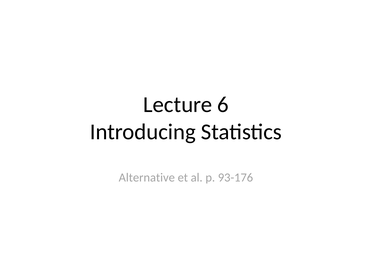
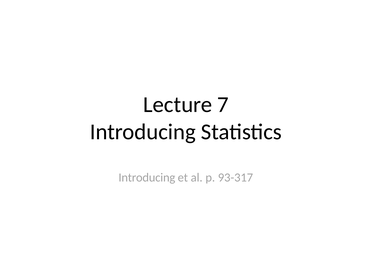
6: 6 -> 7
Alternative at (147, 178): Alternative -> Introducing
93-176: 93-176 -> 93-317
